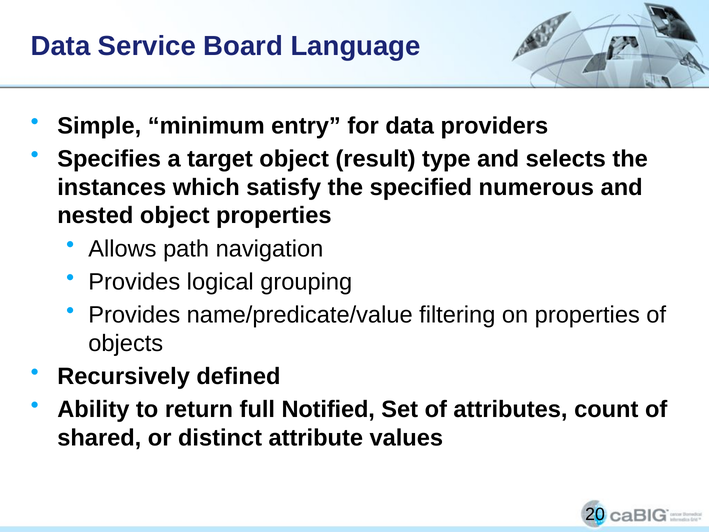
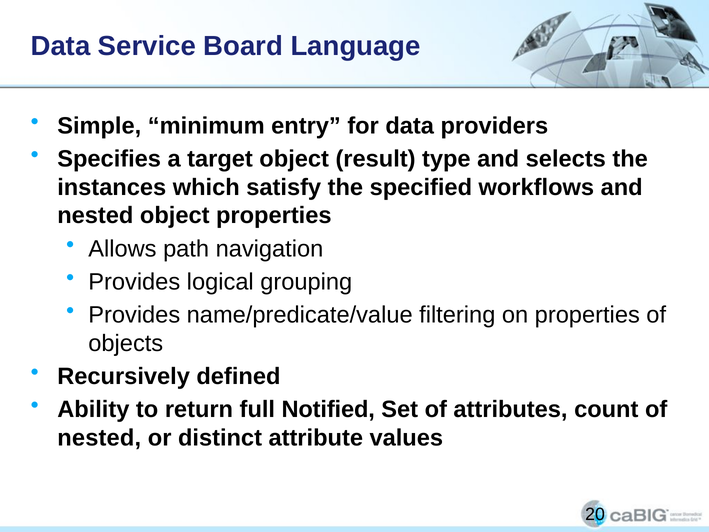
numerous: numerous -> workflows
shared at (99, 438): shared -> nested
